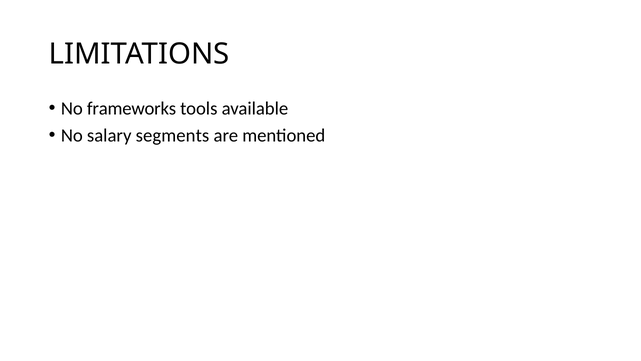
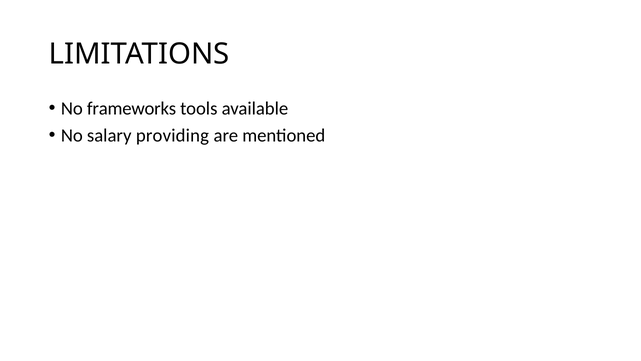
segments: segments -> providing
